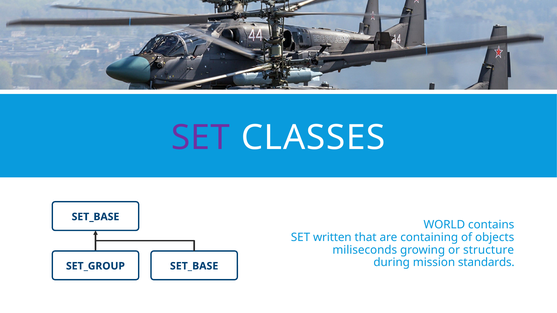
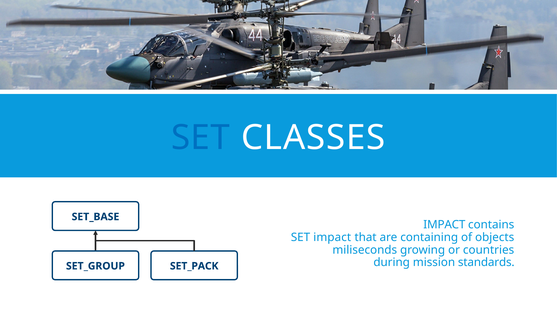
SET at (200, 138) colour: purple -> blue
WORLD at (444, 225): WORLD -> IMPACT
SET written: written -> impact
structure: structure -> countries
SET_GROUP SET_BASE: SET_BASE -> SET_PACK
